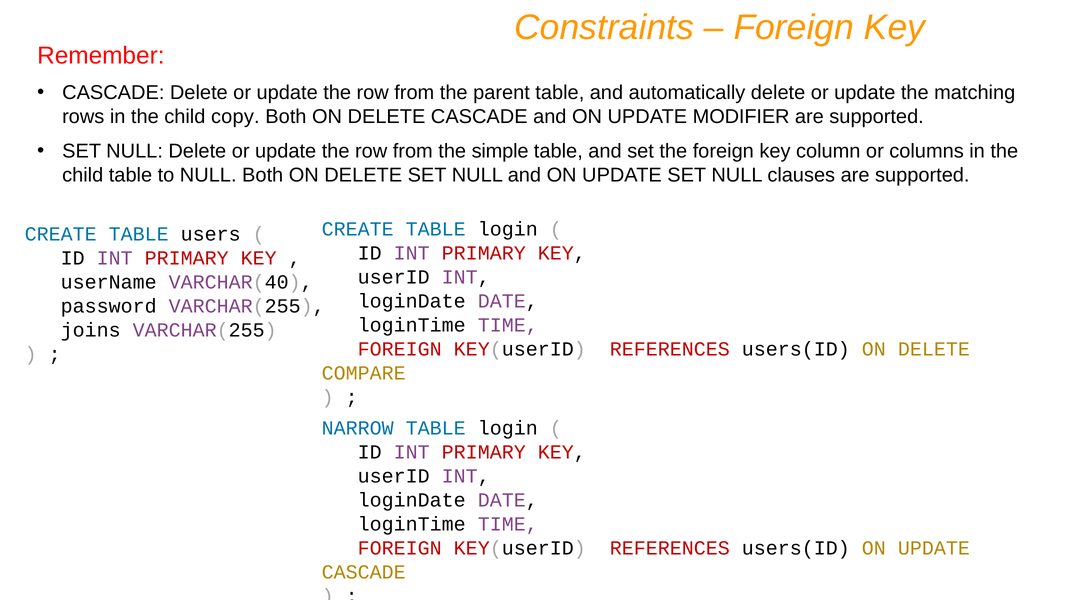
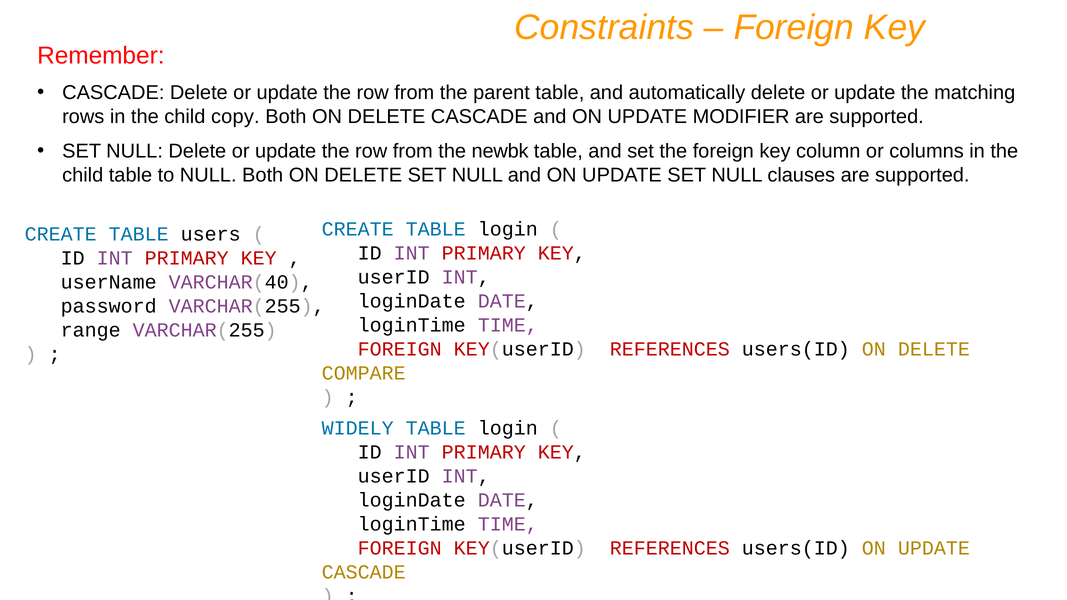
simple: simple -> newbk
joins: joins -> range
NARROW: NARROW -> WIDELY
